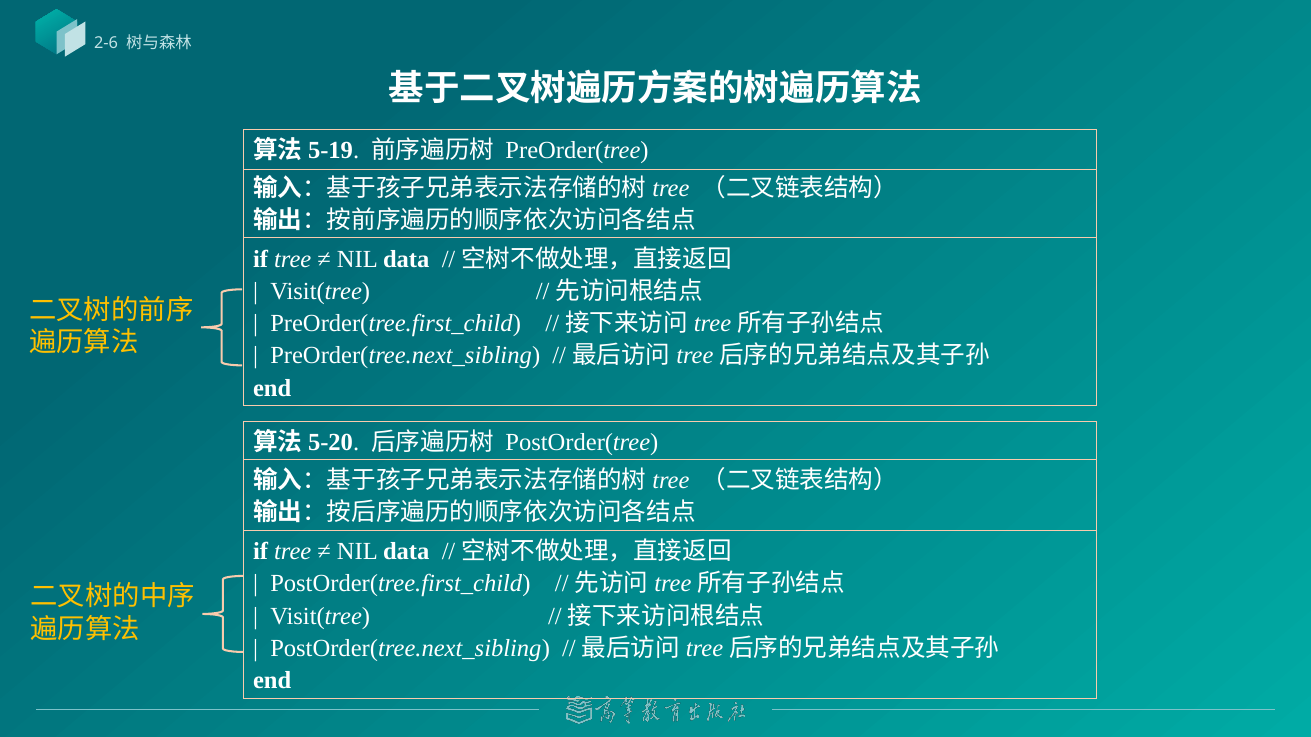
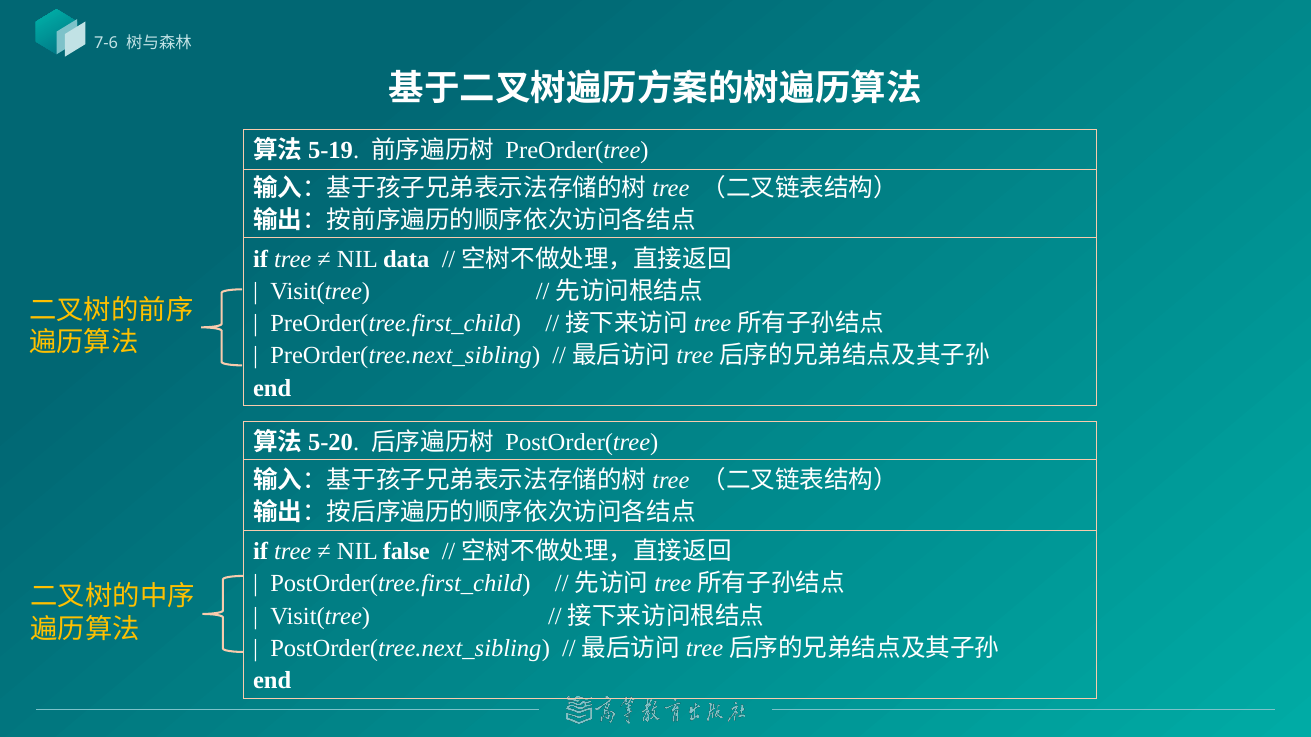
2-6: 2-6 -> 7-6
data at (406, 552): data -> false
